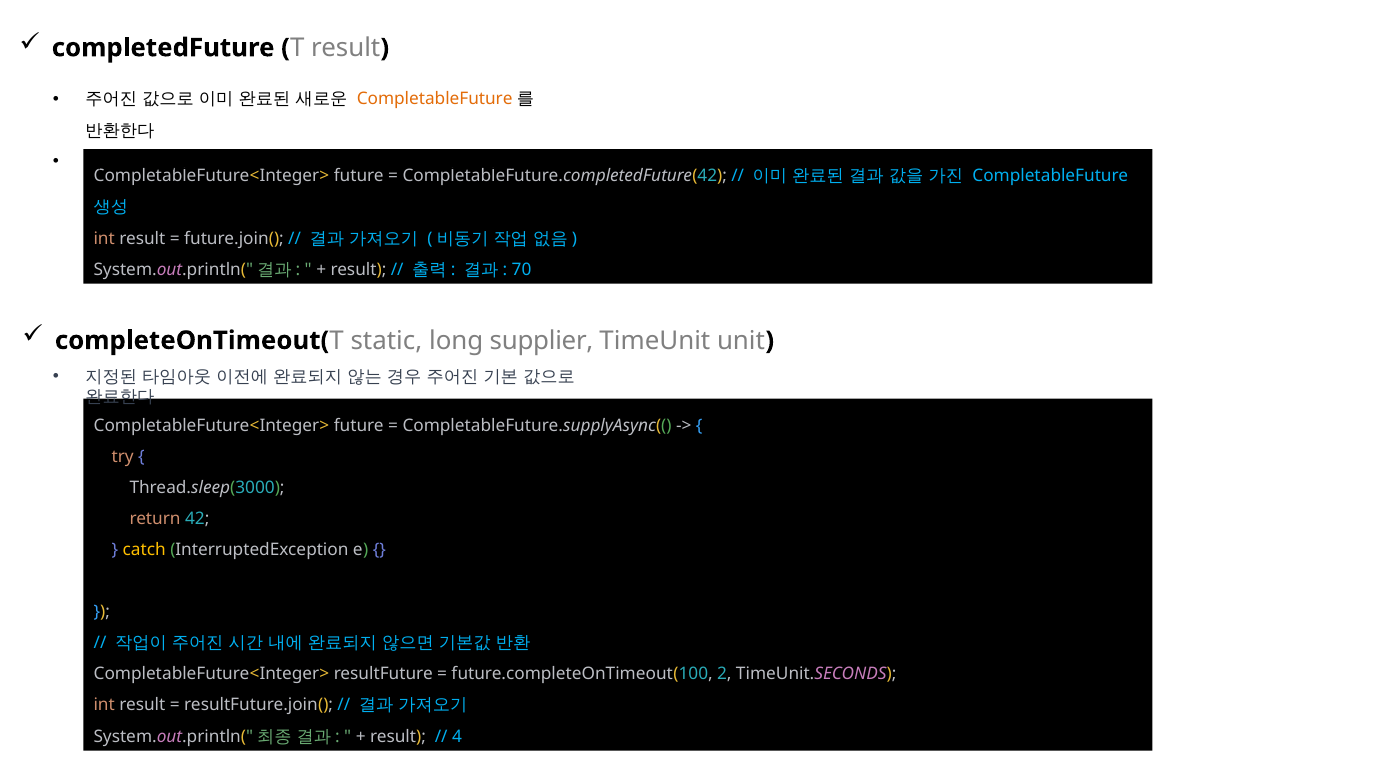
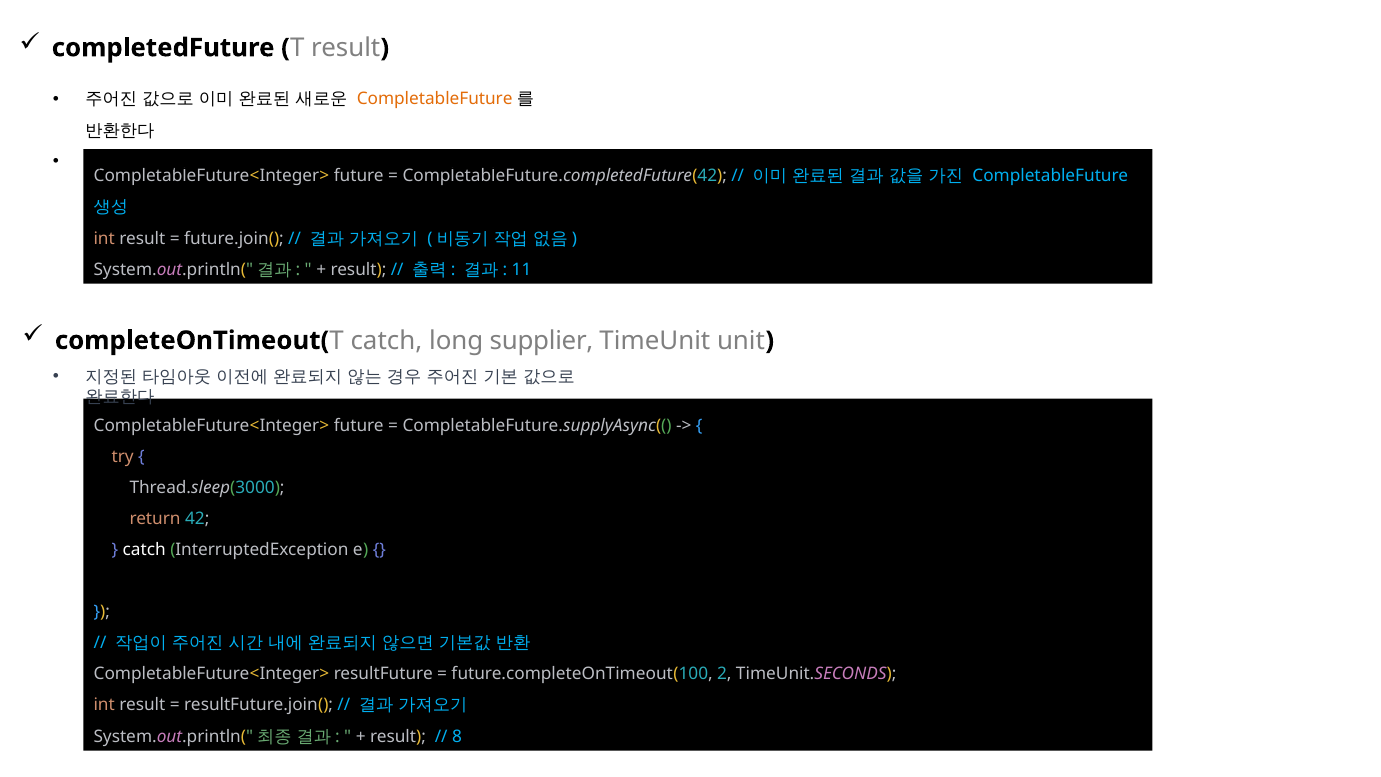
70: 70 -> 11
T static: static -> catch
catch at (144, 550) colour: yellow -> white
4: 4 -> 8
